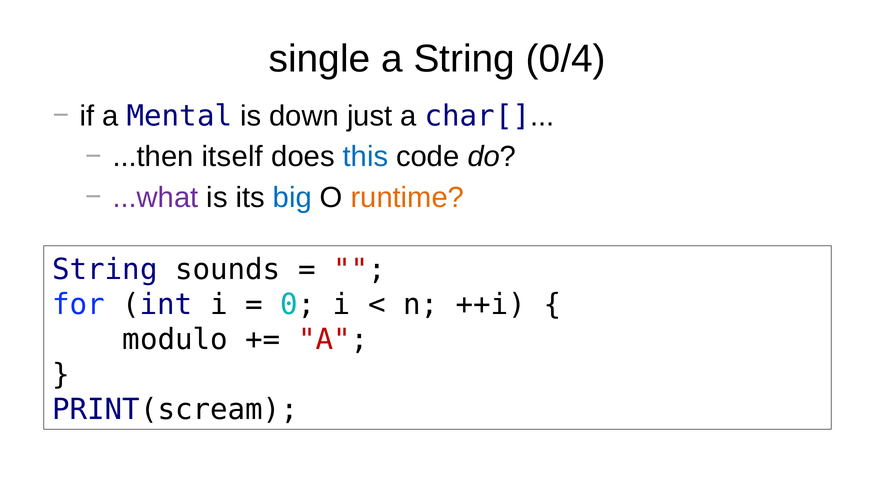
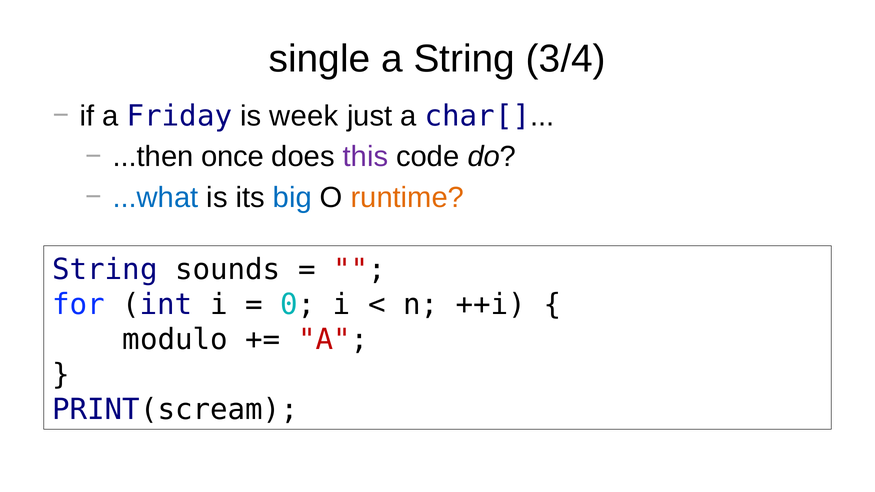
0/4: 0/4 -> 3/4
Mental: Mental -> Friday
down: down -> week
itself: itself -> once
this colour: blue -> purple
...what colour: purple -> blue
